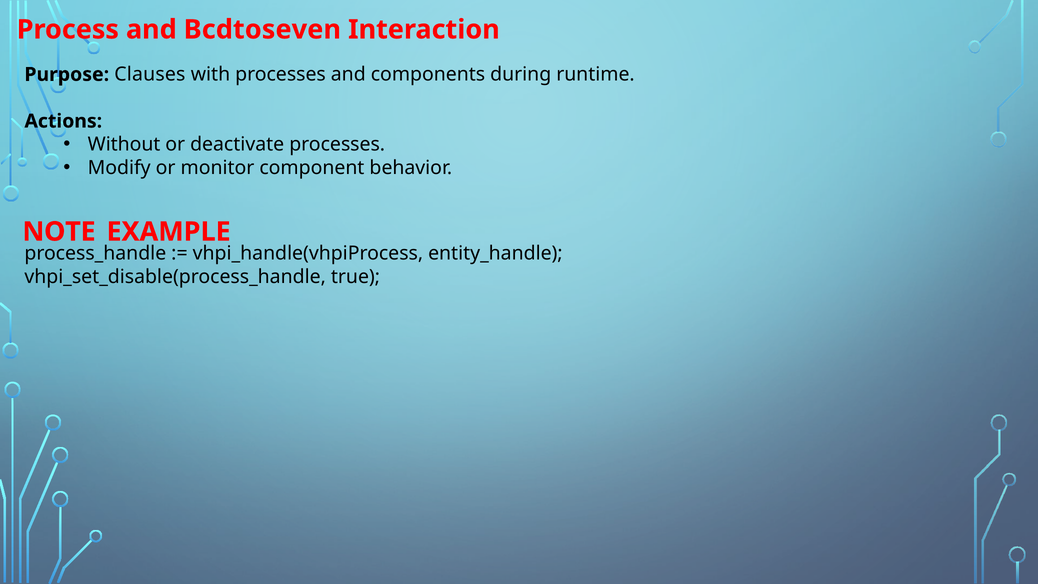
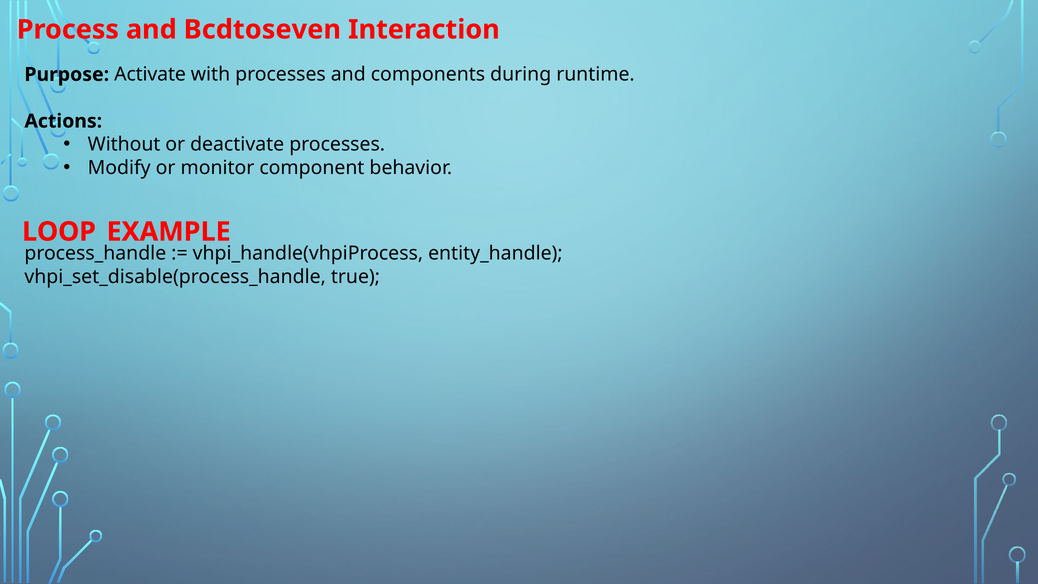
Clauses: Clauses -> Activate
NOTE: NOTE -> LOOP
